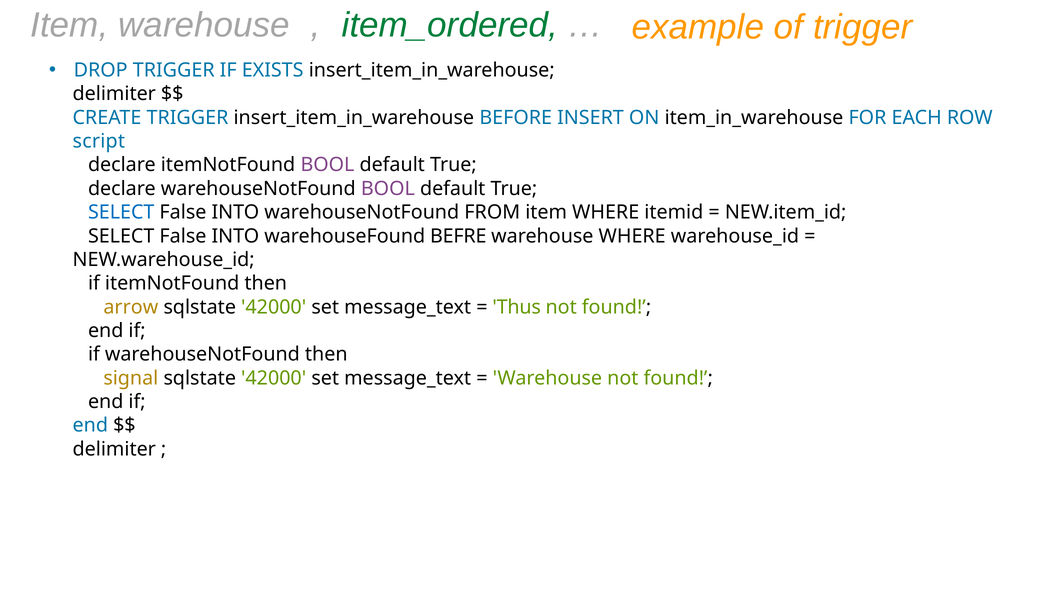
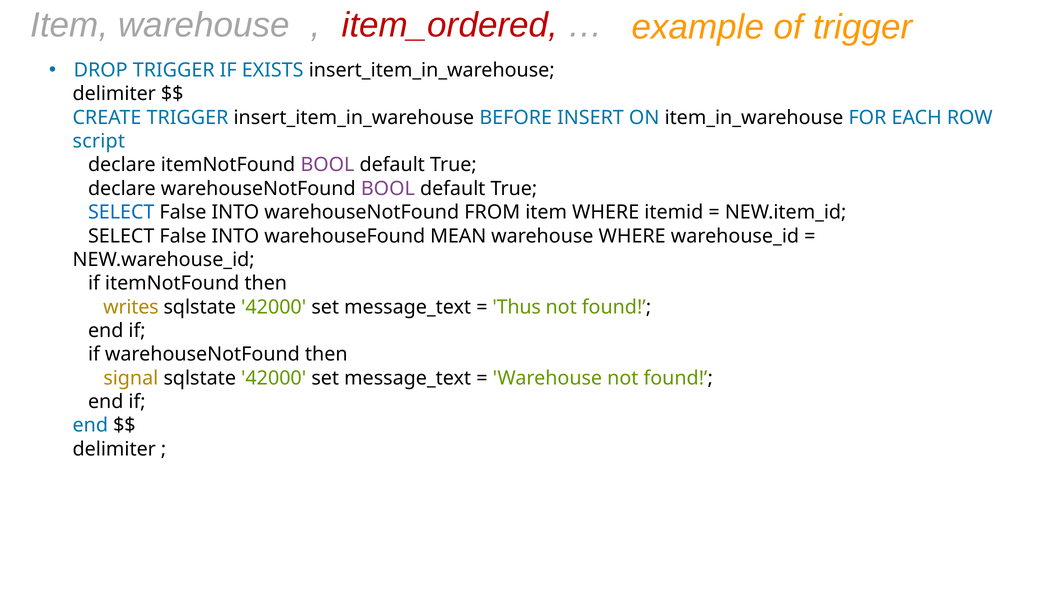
item_ordered colour: green -> red
BEFRE: BEFRE -> MEAN
arrow: arrow -> writes
